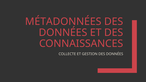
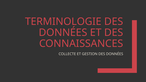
MÉTADONNÉES: MÉTADONNÉES -> TERMINOLOGIE
